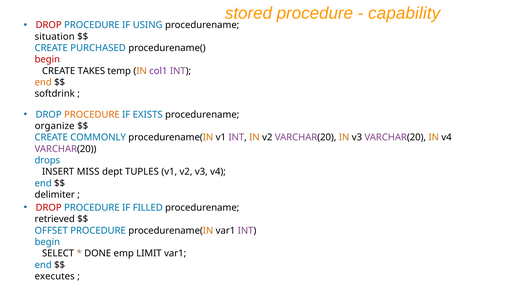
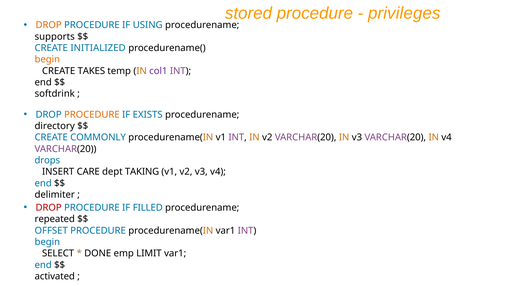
capability: capability -> privileges
DROP at (49, 25) colour: red -> orange
situation: situation -> supports
PURCHASED: PURCHASED -> INITIALIZED
begin at (47, 59) colour: red -> orange
end at (43, 82) colour: orange -> black
organize: organize -> directory
MISS: MISS -> CARE
TUPLES: TUPLES -> TAKING
retrieved: retrieved -> repeated
executes: executes -> activated
